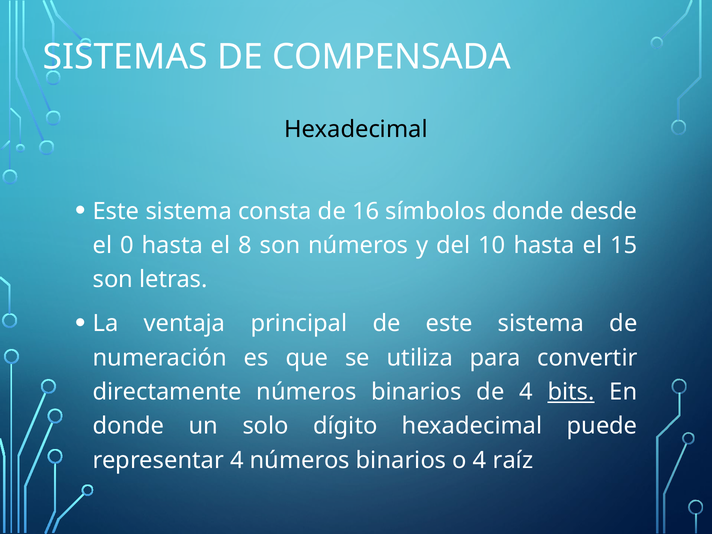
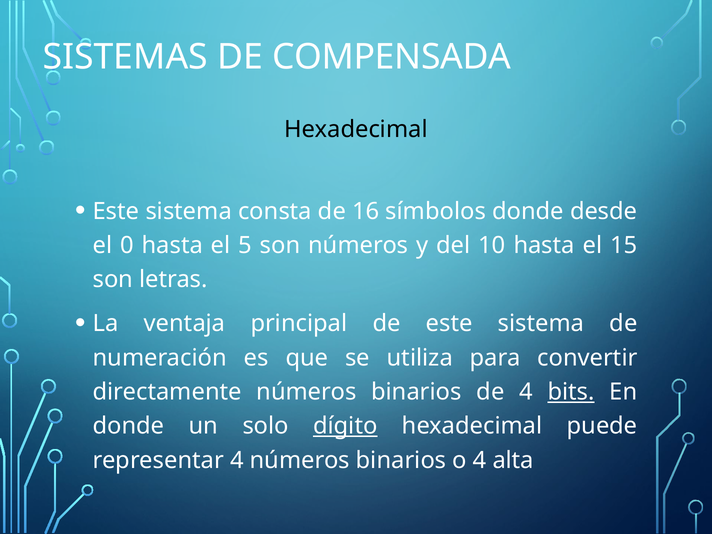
8: 8 -> 5
dígito underline: none -> present
raíz: raíz -> alta
